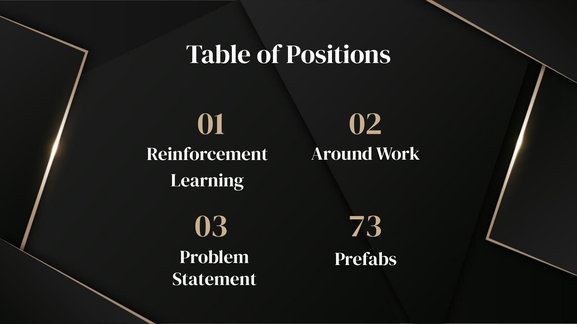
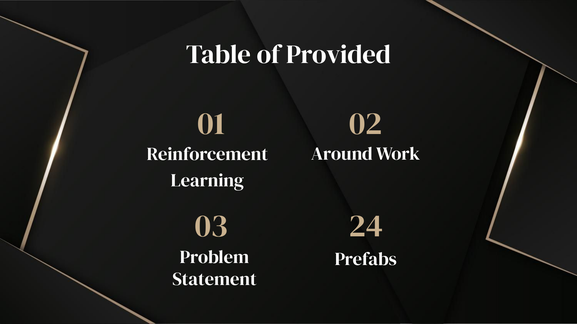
Positions: Positions -> Provided
73: 73 -> 24
